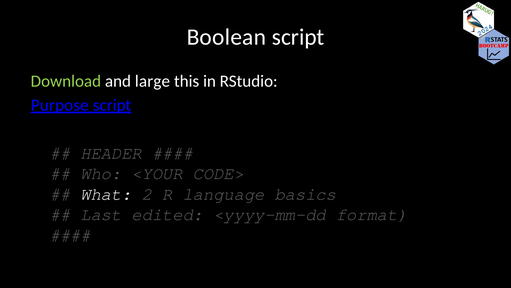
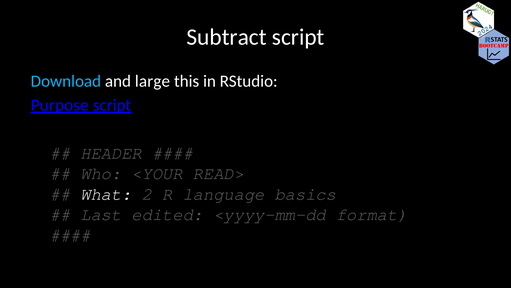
Boolean: Boolean -> Subtract
Download colour: light green -> light blue
CODE>: CODE> -> READ>
